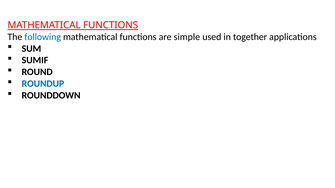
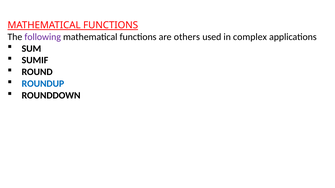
following colour: blue -> purple
simple: simple -> others
together: together -> complex
